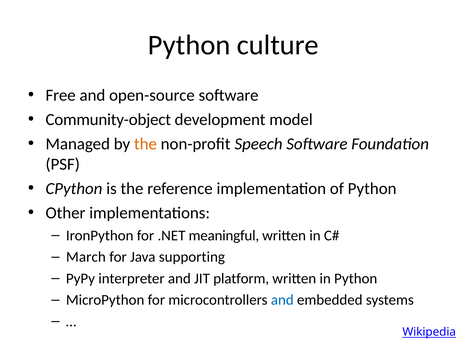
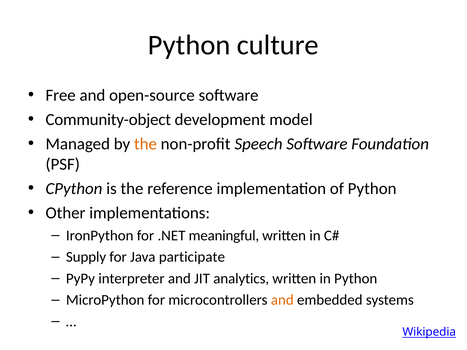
March: March -> Supply
supporting: supporting -> participate
platform: platform -> analytics
and at (282, 300) colour: blue -> orange
